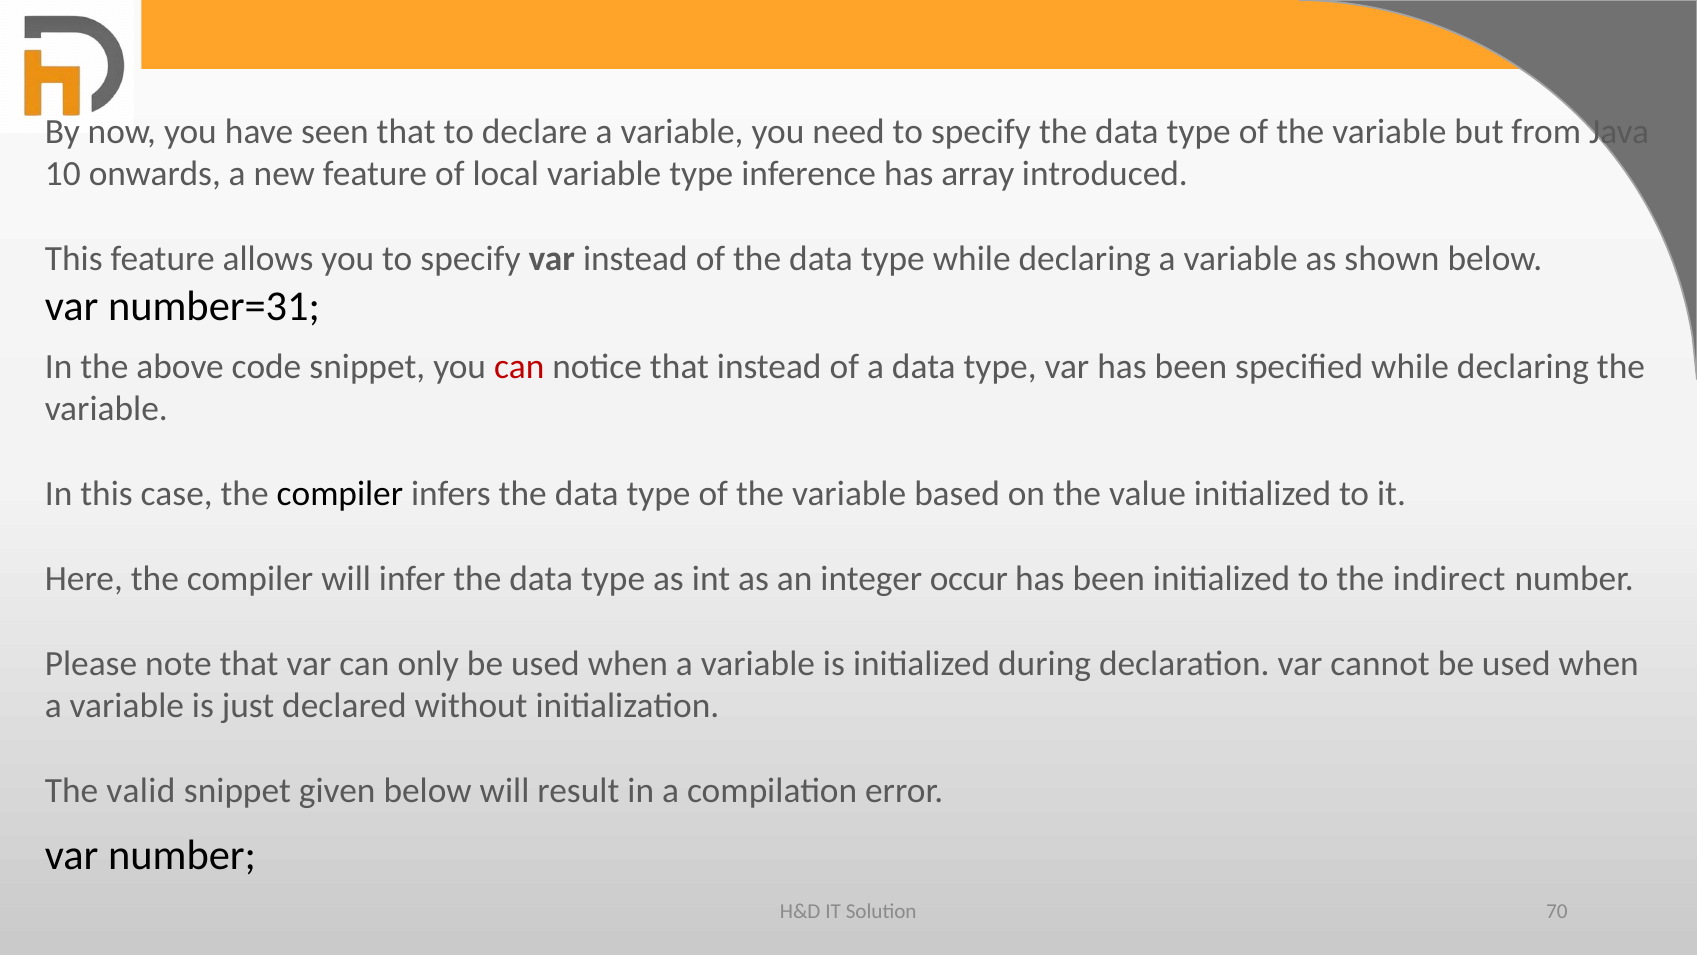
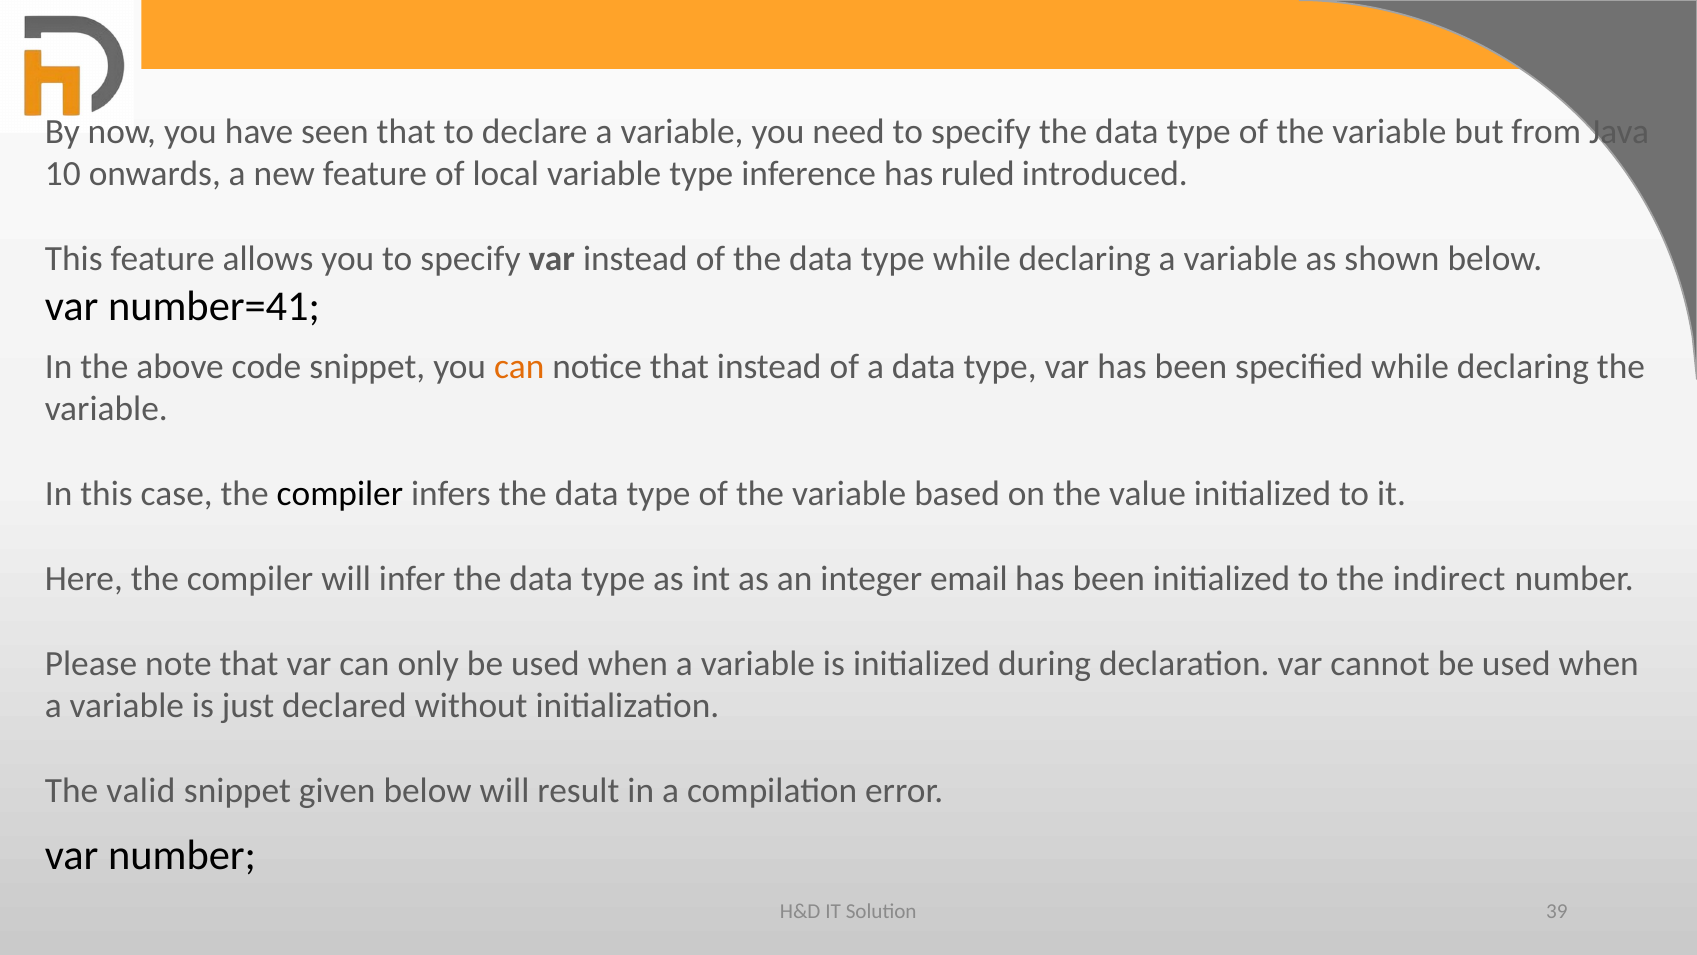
array: array -> ruled
number=31: number=31 -> number=41
can at (519, 366) colour: red -> orange
occur: occur -> email
70: 70 -> 39
